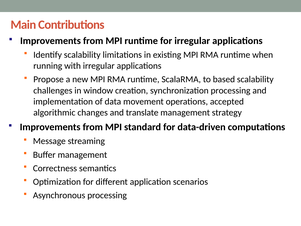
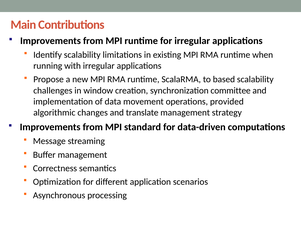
synchronization processing: processing -> committee
accepted: accepted -> provided
